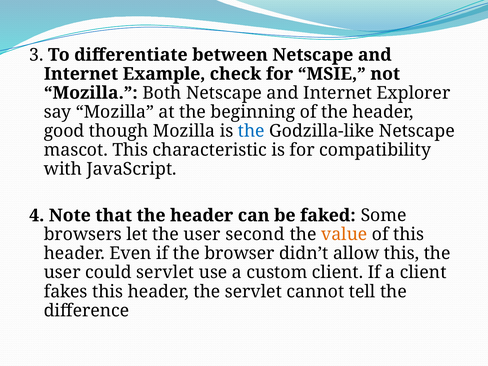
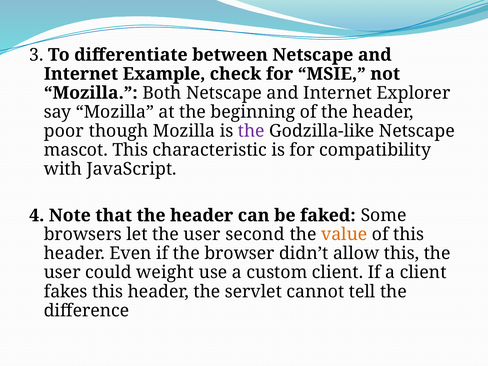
good: good -> poor
the at (251, 131) colour: blue -> purple
could servlet: servlet -> weight
